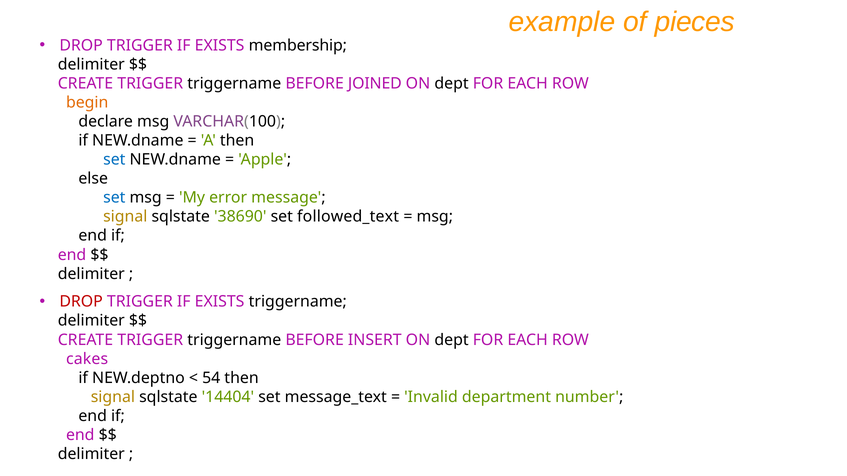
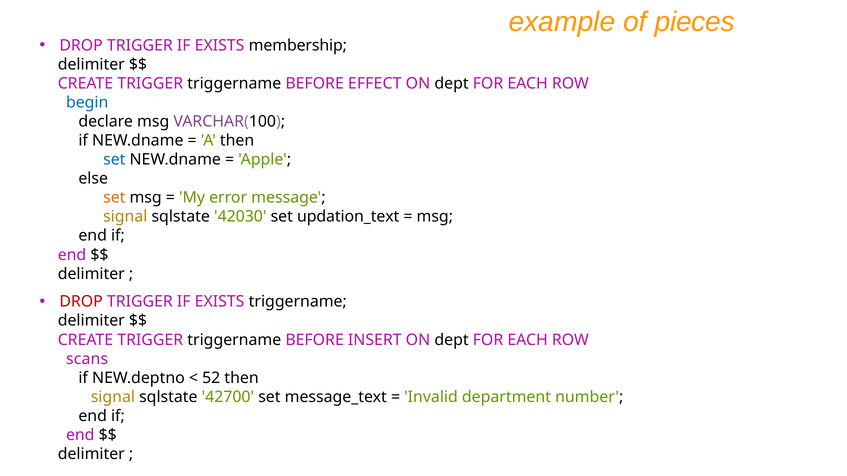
JOINED: JOINED -> EFFECT
begin colour: orange -> blue
set at (114, 198) colour: blue -> orange
38690: 38690 -> 42030
followed_text: followed_text -> updation_text
cakes: cakes -> scans
54: 54 -> 52
14404: 14404 -> 42700
